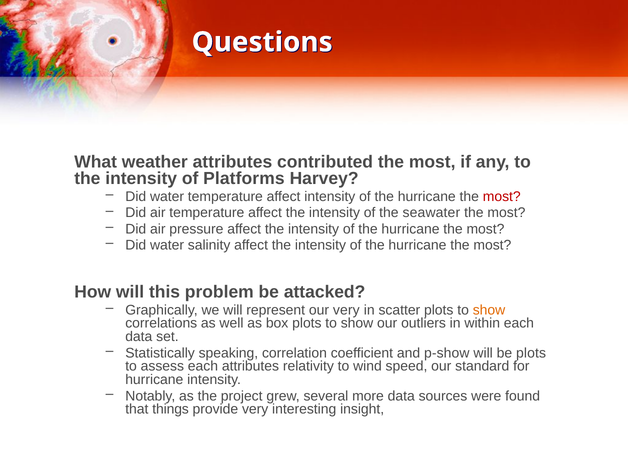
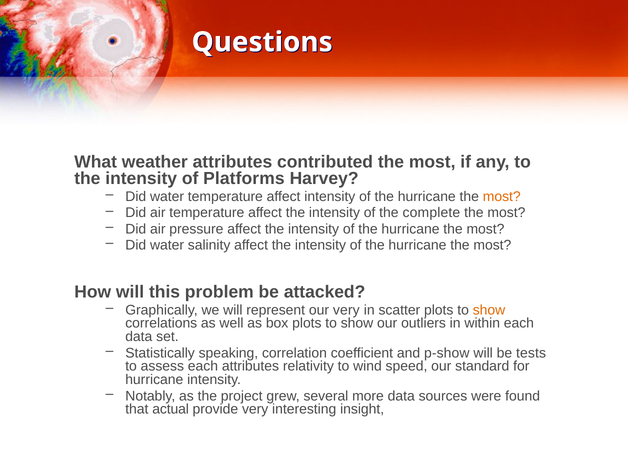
most at (502, 197) colour: red -> orange
seawater: seawater -> complete
be plots: plots -> tests
things: things -> actual
